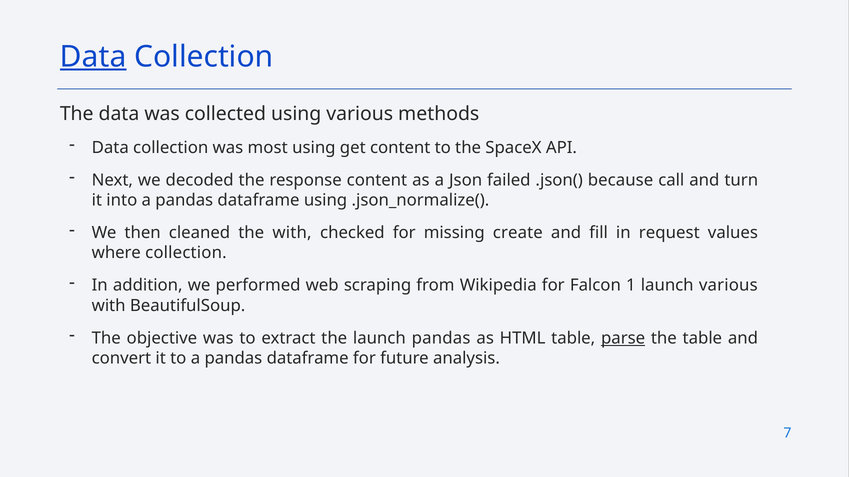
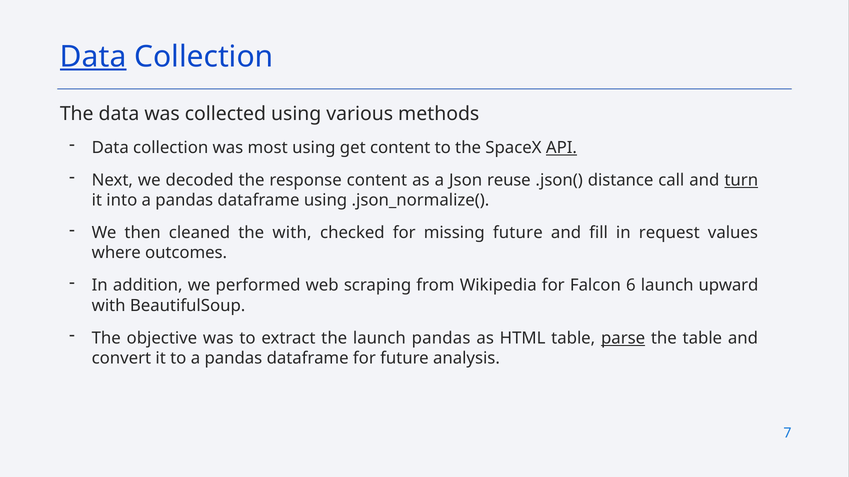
API underline: none -> present
failed: failed -> reuse
because: because -> distance
turn underline: none -> present
missing create: create -> future
where collection: collection -> outcomes
1: 1 -> 6
launch various: various -> upward
